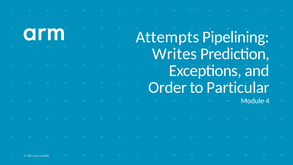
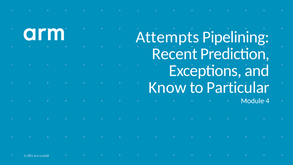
Writes: Writes -> Recent
Order: Order -> Know
